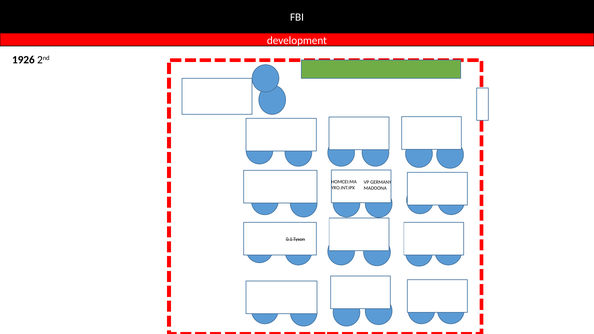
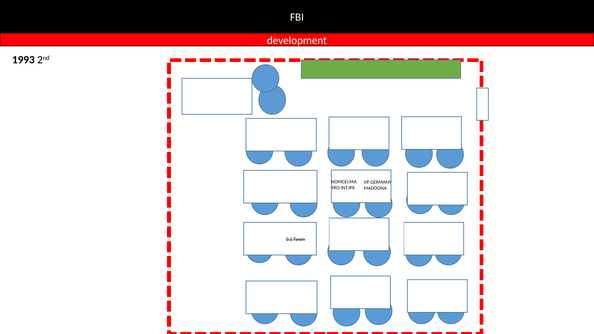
1926: 1926 -> 1993
